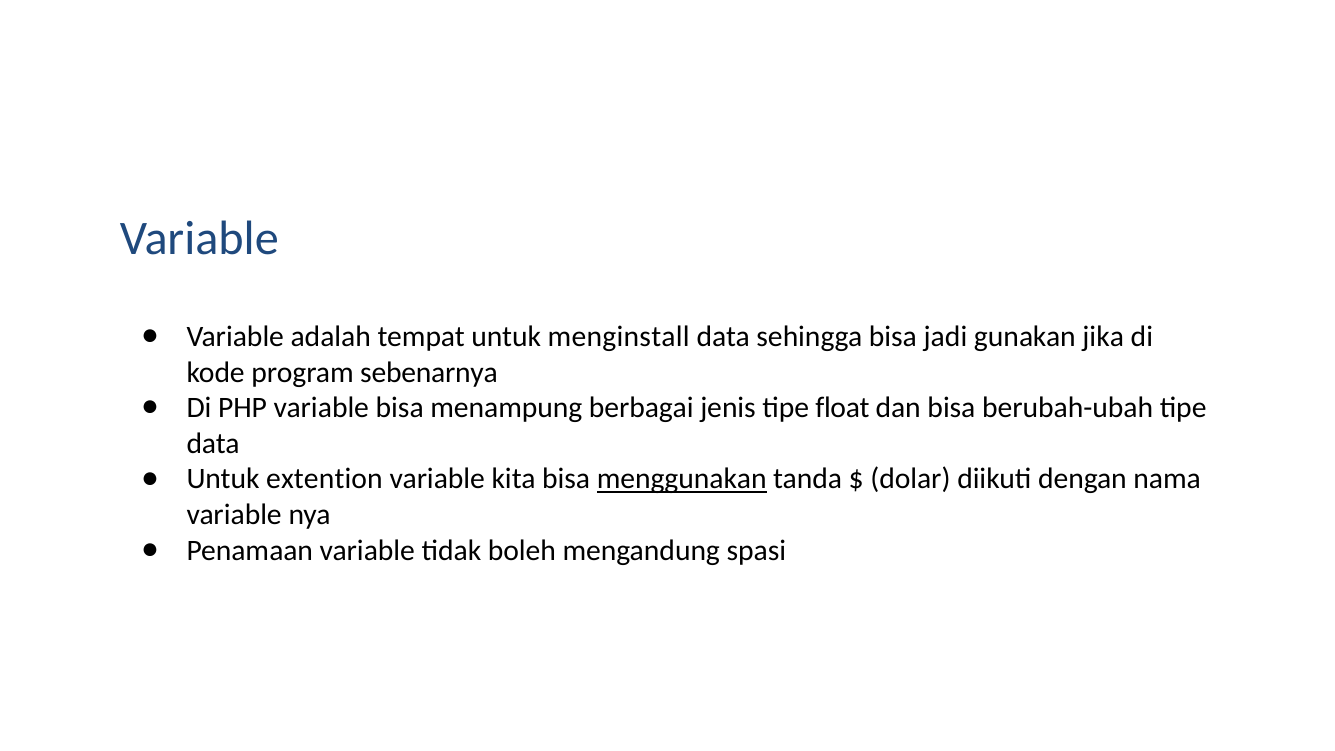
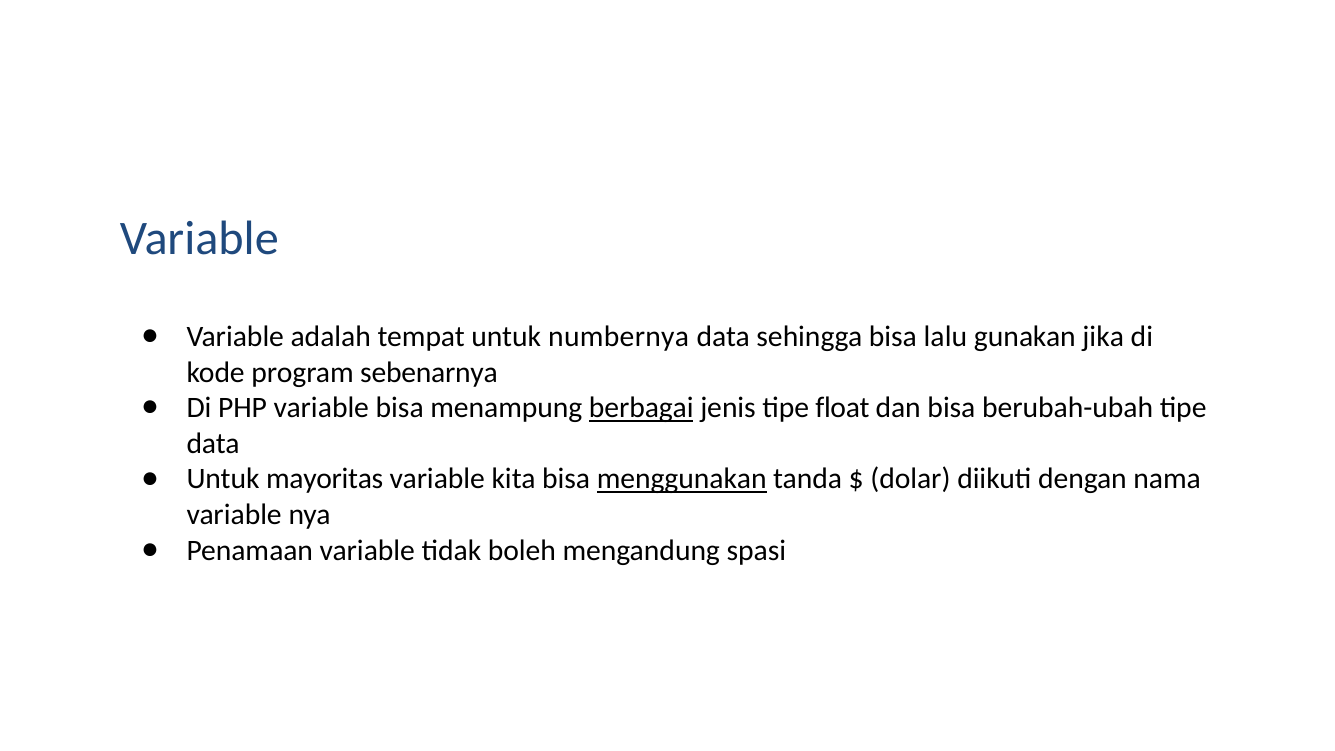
menginstall: menginstall -> numbernya
jadi: jadi -> lalu
berbagai underline: none -> present
extention: extention -> mayoritas
